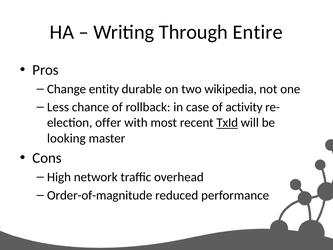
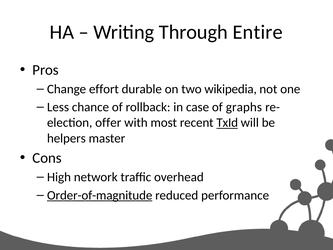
entity: entity -> effort
activity: activity -> graphs
looking: looking -> helpers
Order-of-magnitude underline: none -> present
